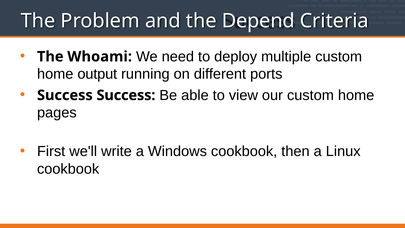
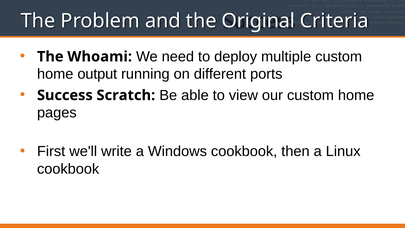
Depend: Depend -> Original
Success Success: Success -> Scratch
